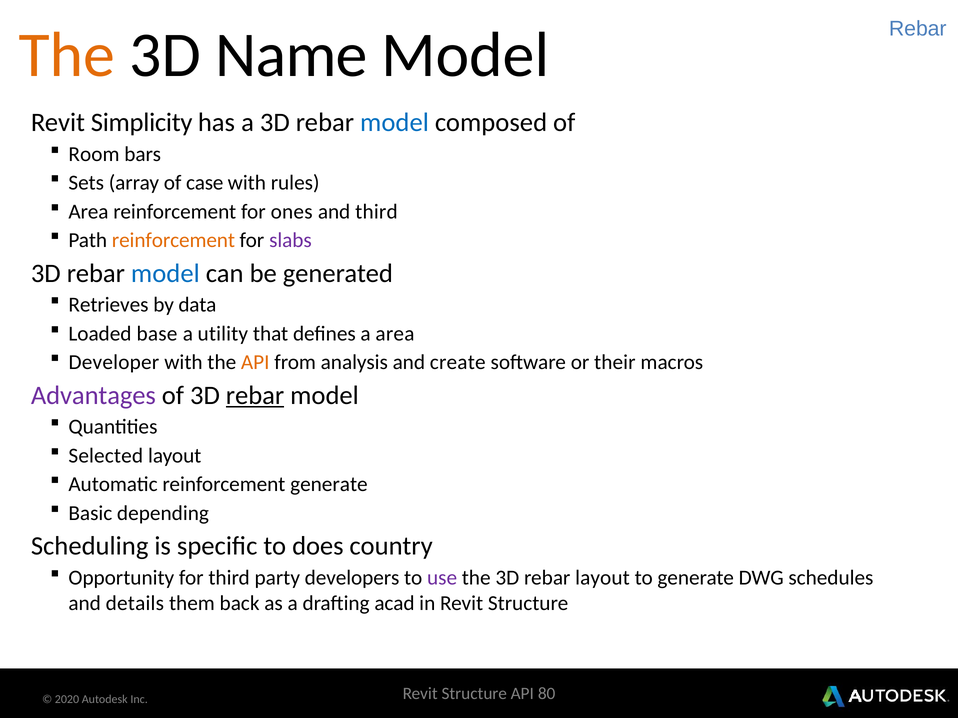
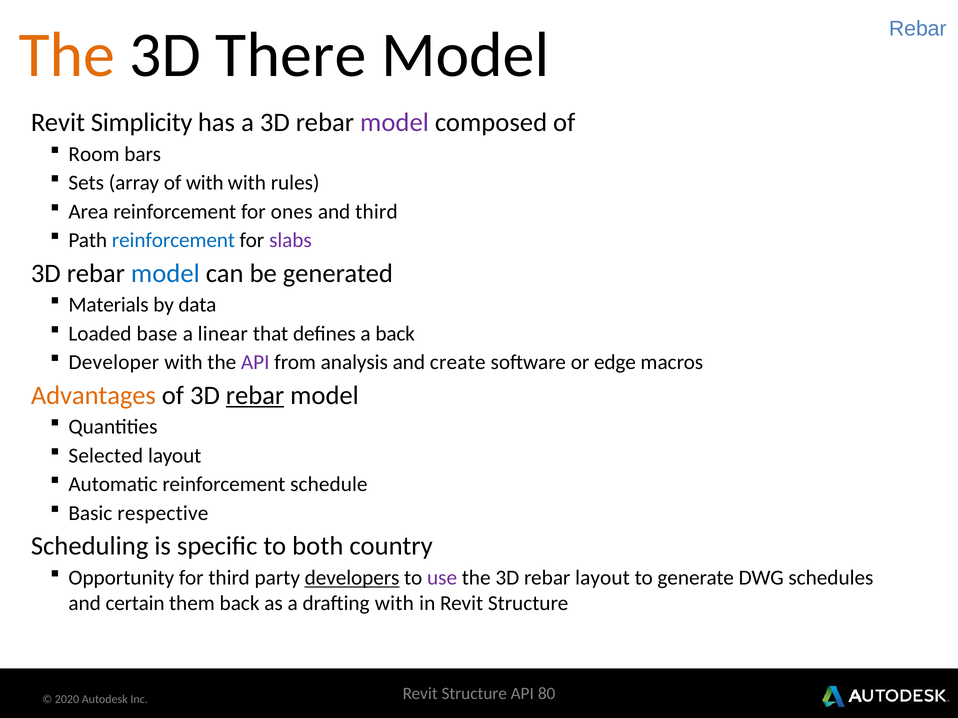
Name: Name -> There
model at (394, 123) colour: blue -> purple
of case: case -> with
reinforcement at (173, 240) colour: orange -> blue
Retrieves: Retrieves -> Materials
utility: utility -> linear
a area: area -> back
API at (255, 363) colour: orange -> purple
their: their -> edge
Advantages colour: purple -> orange
reinforcement generate: generate -> schedule
depending: depending -> respective
does: does -> both
developers underline: none -> present
details: details -> certain
drafting acad: acad -> with
